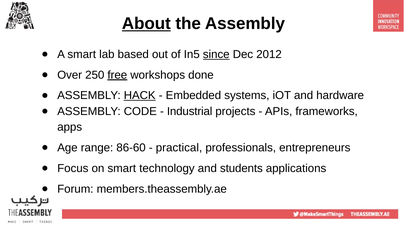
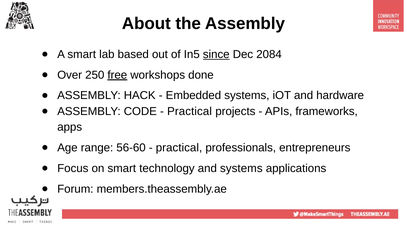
About underline: present -> none
2012: 2012 -> 2084
HACK underline: present -> none
Industrial at (190, 111): Industrial -> Practical
86-60: 86-60 -> 56-60
and students: students -> systems
